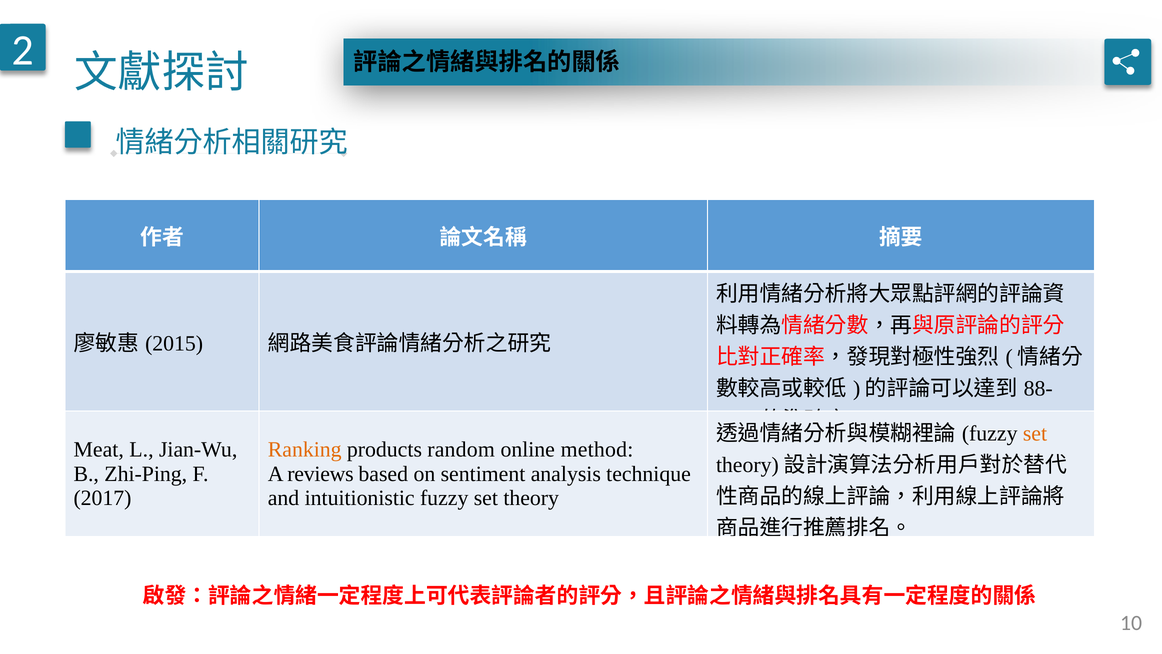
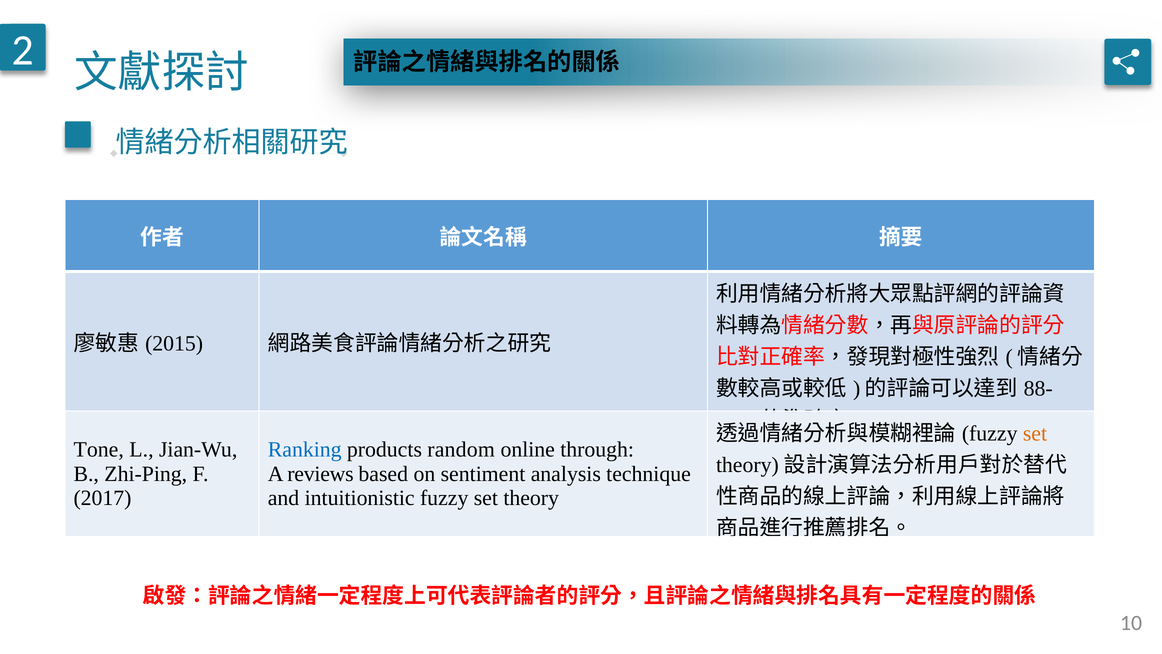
Meat: Meat -> Tone
Ranking colour: orange -> blue
method: method -> through
